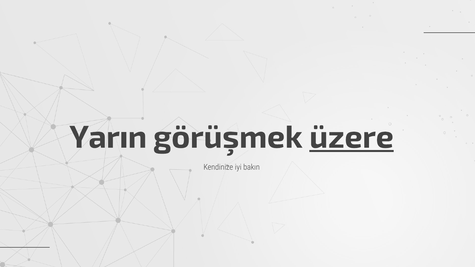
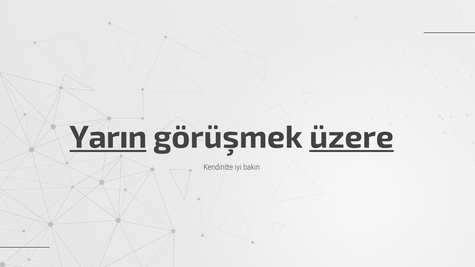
Yarın underline: none -> present
